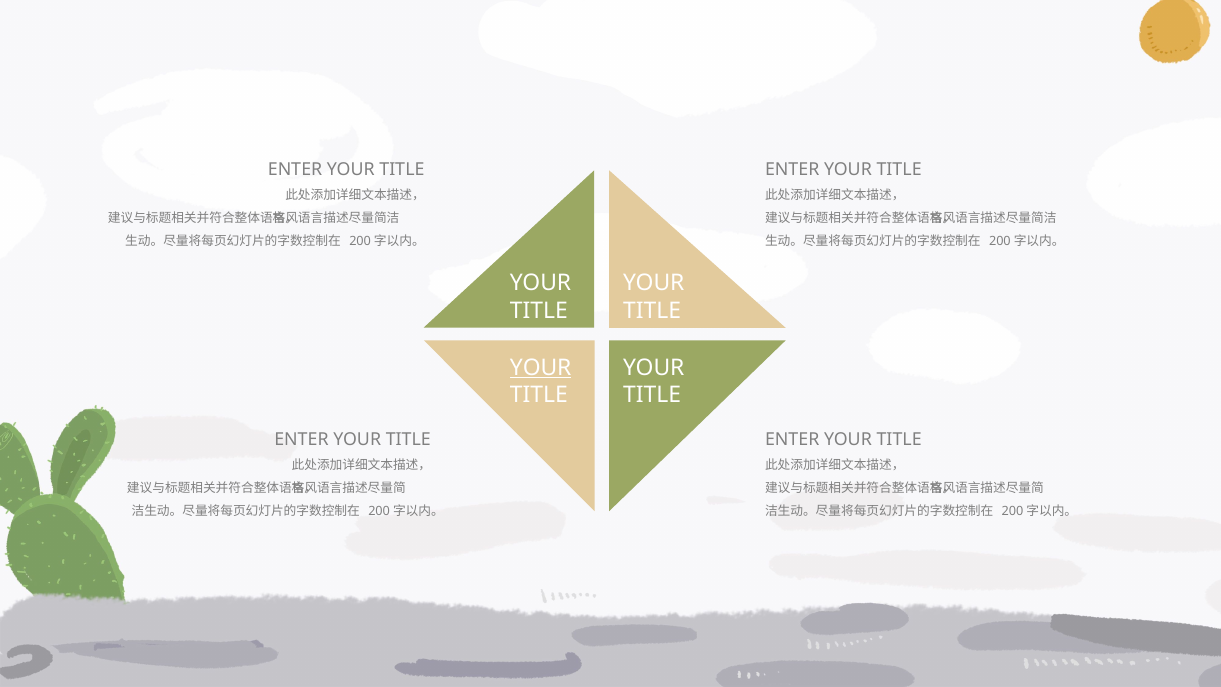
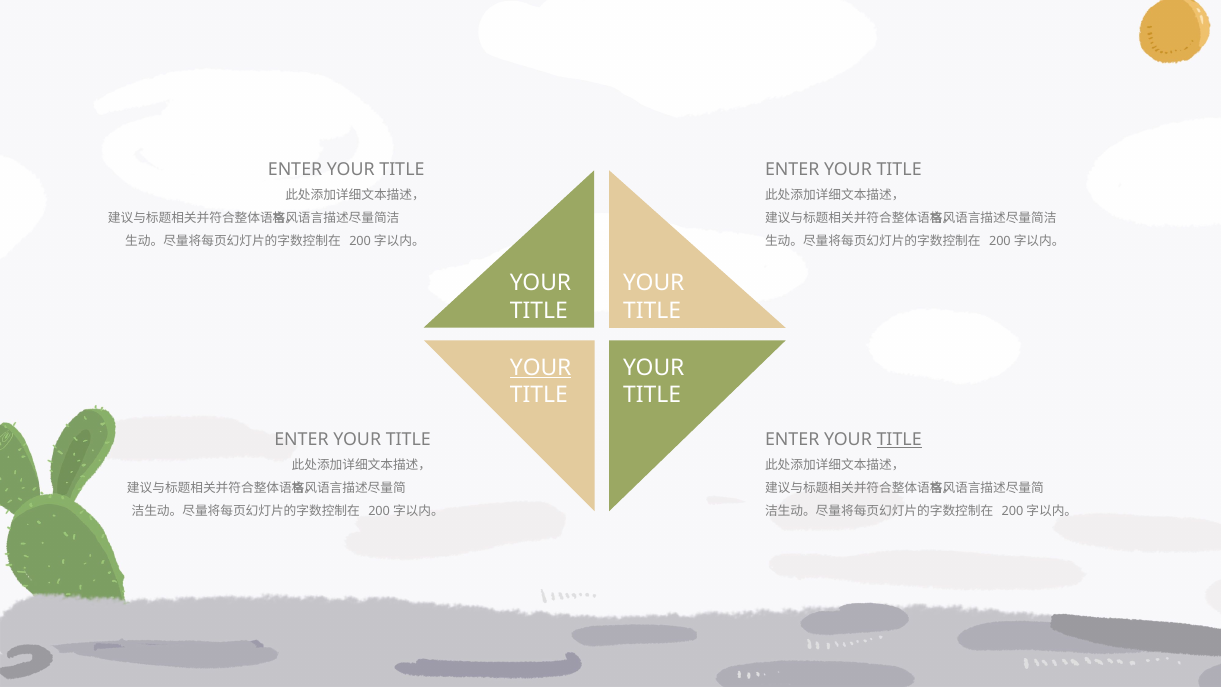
TITLE at (899, 440) underline: none -> present
